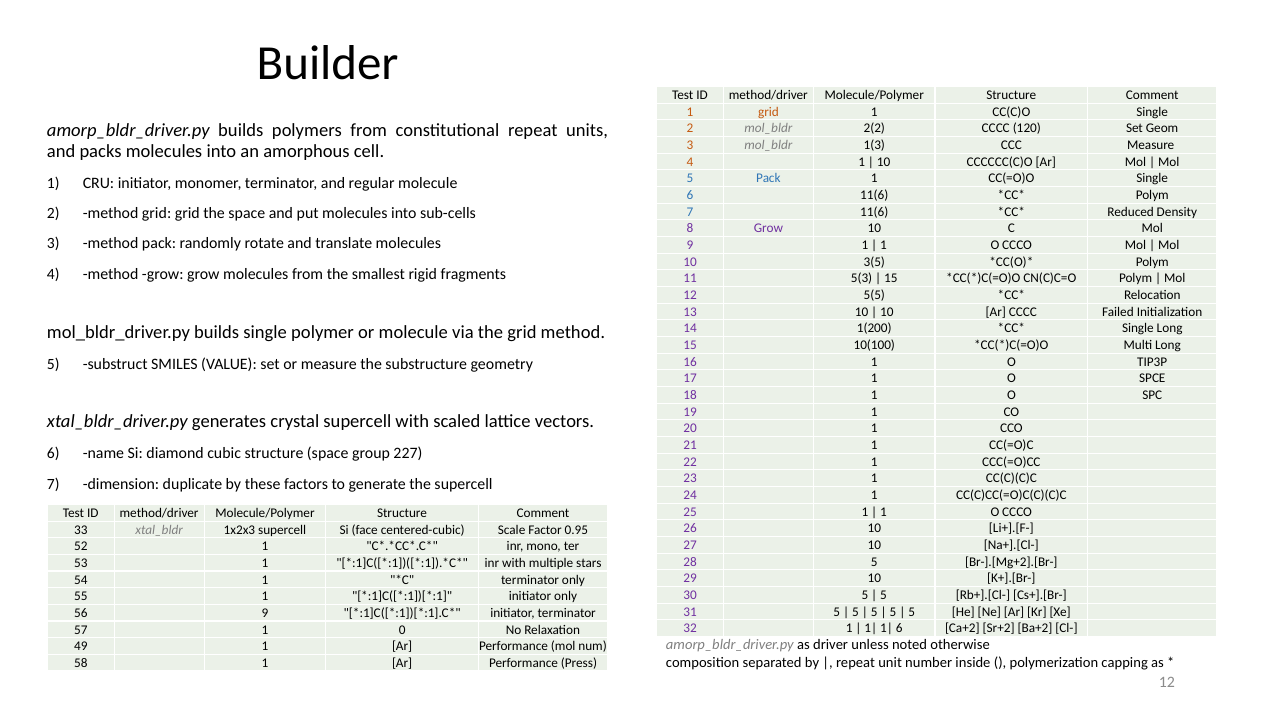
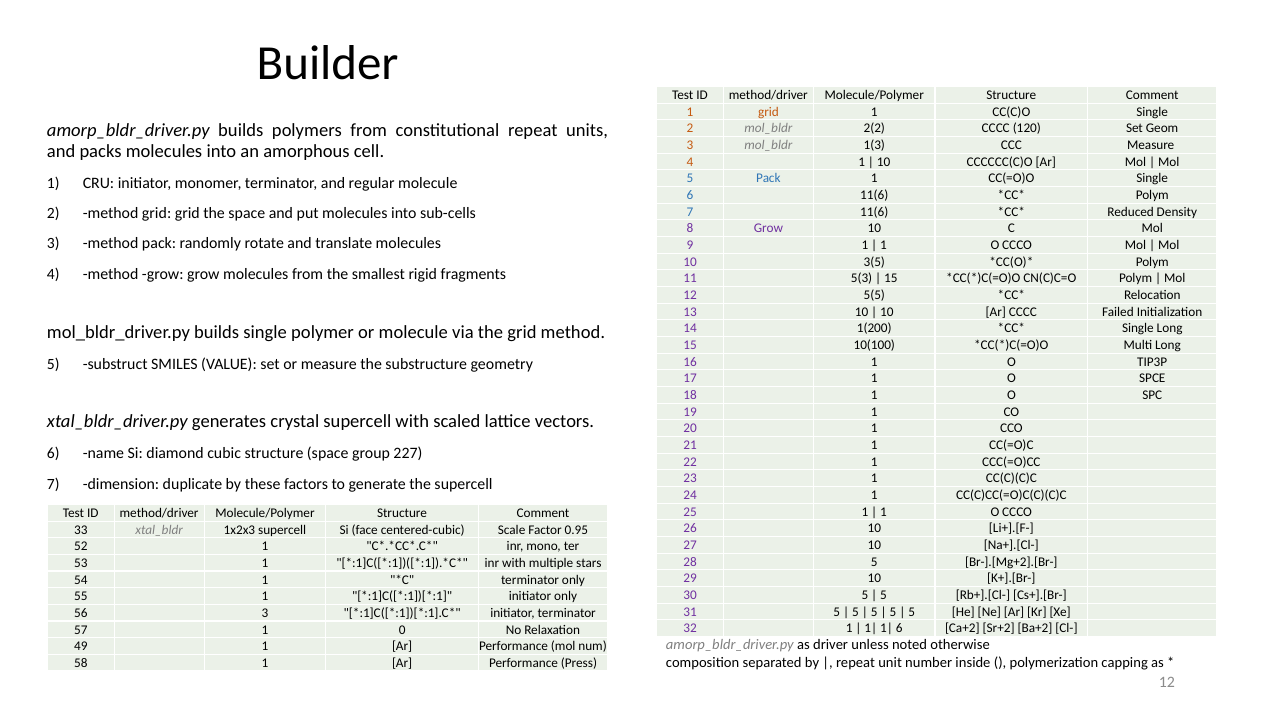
56 9: 9 -> 3
